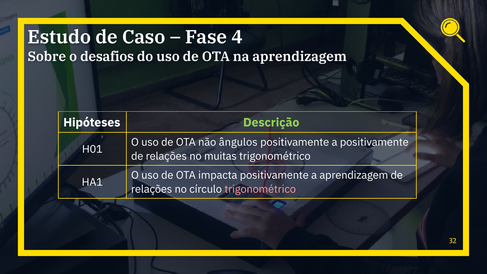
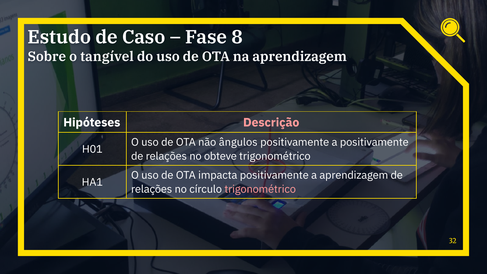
4: 4 -> 8
desafios: desafios -> tangível
Descrição colour: light green -> pink
muitas: muitas -> obteve
